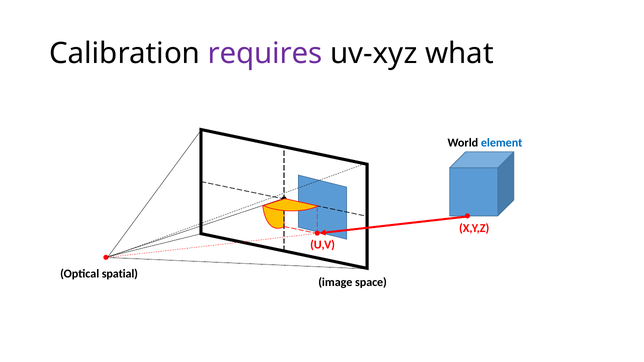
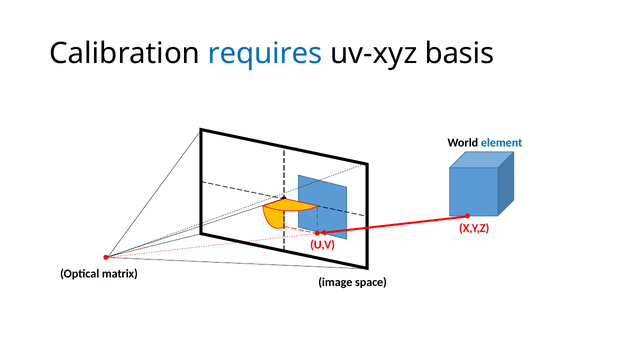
requires colour: purple -> blue
what: what -> basis
spatial: spatial -> matrix
